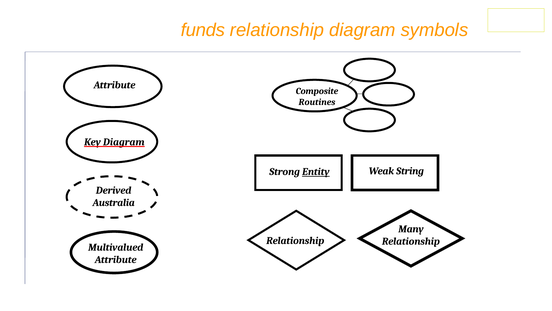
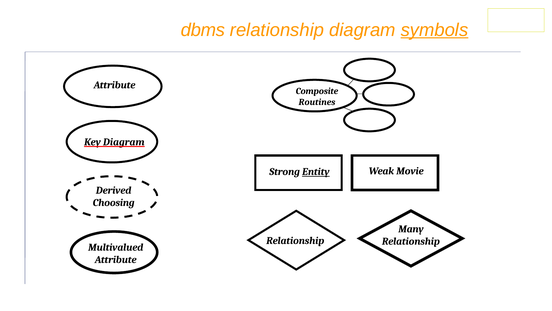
funds: funds -> dbms
symbols underline: none -> present
String: String -> Movie
Australia: Australia -> Choosing
